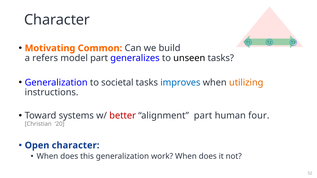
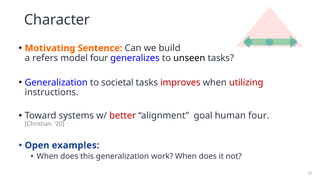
Common: Common -> Sentence
model part: part -> four
improves colour: blue -> red
utilizing colour: orange -> red
alignment part: part -> goal
Open character: character -> examples
